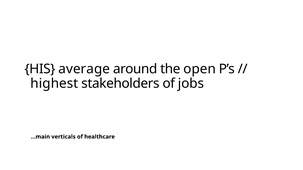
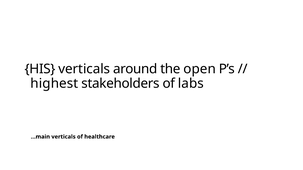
HIS average: average -> verticals
jobs: jobs -> labs
